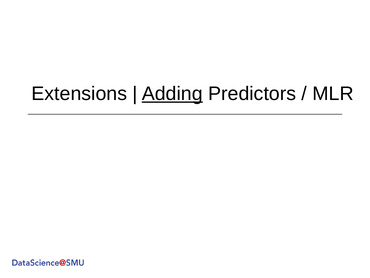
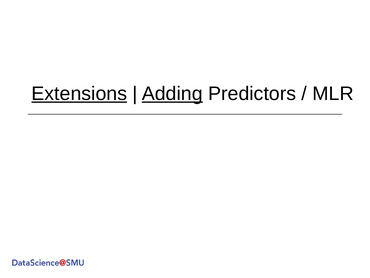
Extensions underline: none -> present
